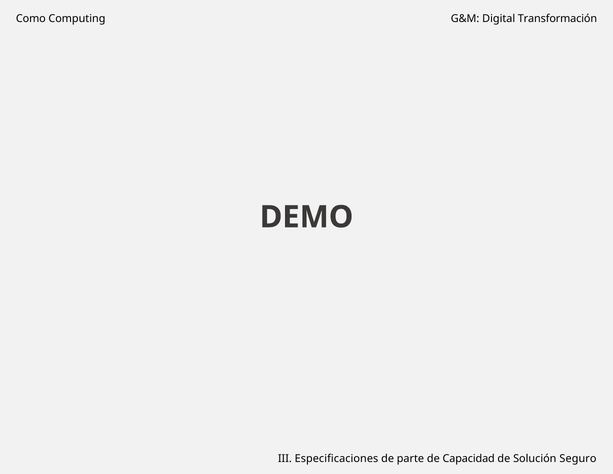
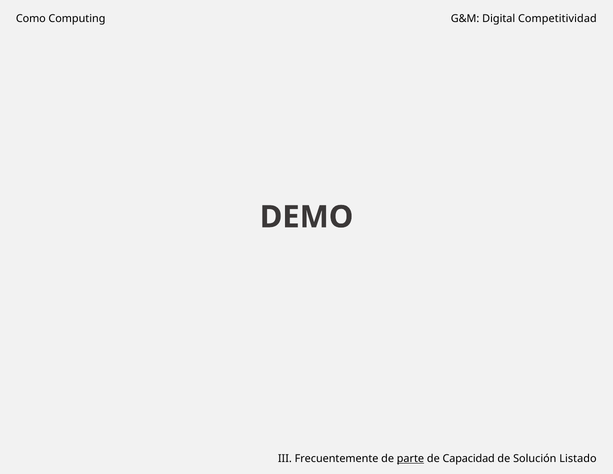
Transformación: Transformación -> Competitividad
Especificaciones: Especificaciones -> Frecuentemente
parte underline: none -> present
Seguro: Seguro -> Listado
